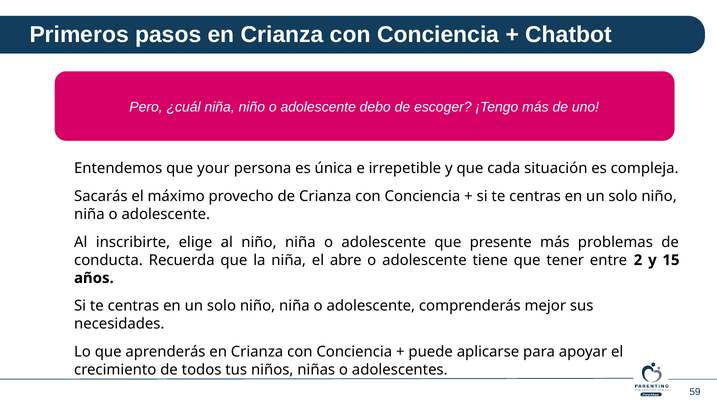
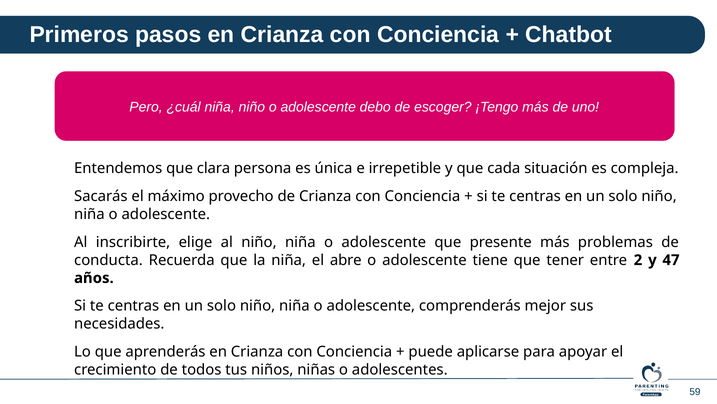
your: your -> clara
15: 15 -> 47
